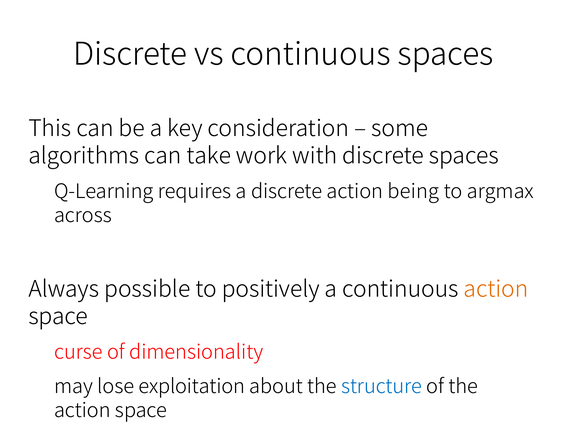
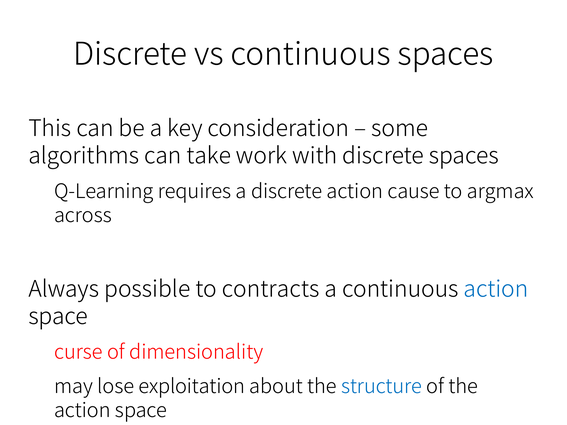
being: being -> cause
positively: positively -> contracts
action at (496, 289) colour: orange -> blue
